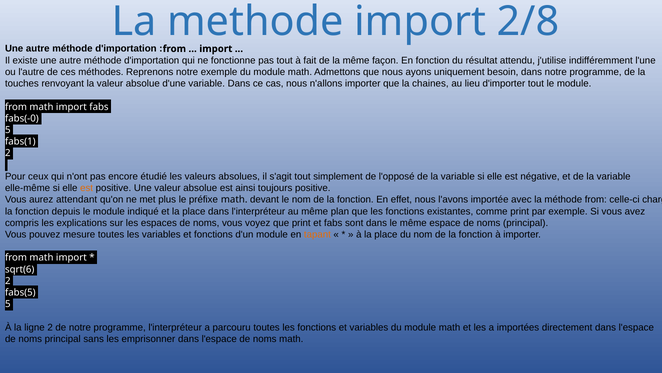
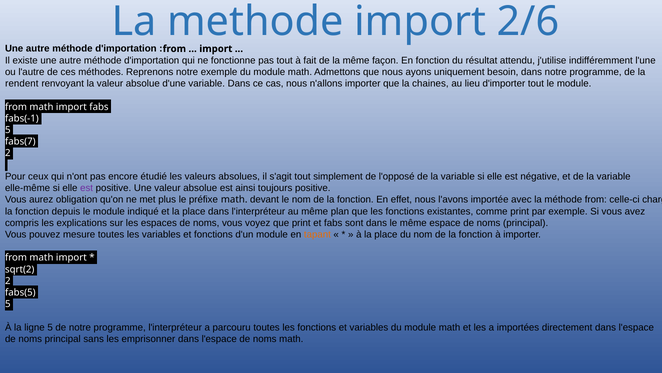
2/8: 2/8 -> 2/6
touches: touches -> rendent
fabs(-0: fabs(-0 -> fabs(-1
fabs(1: fabs(1 -> fabs(7
est at (87, 188) colour: orange -> purple
attendant: attendant -> obligation
sqrt(6: sqrt(6 -> sqrt(2
ligne 2: 2 -> 5
